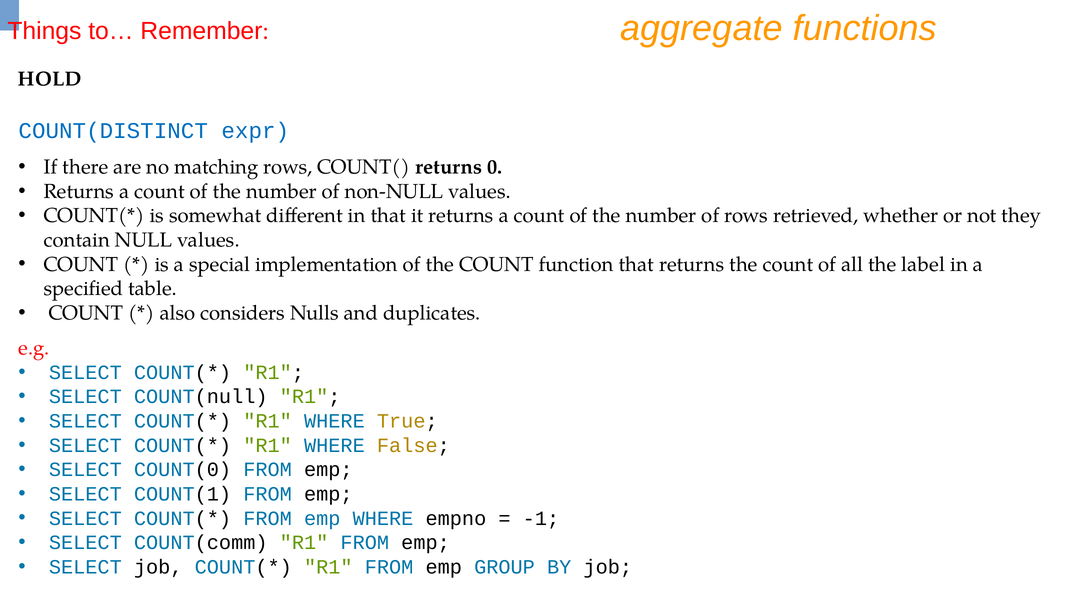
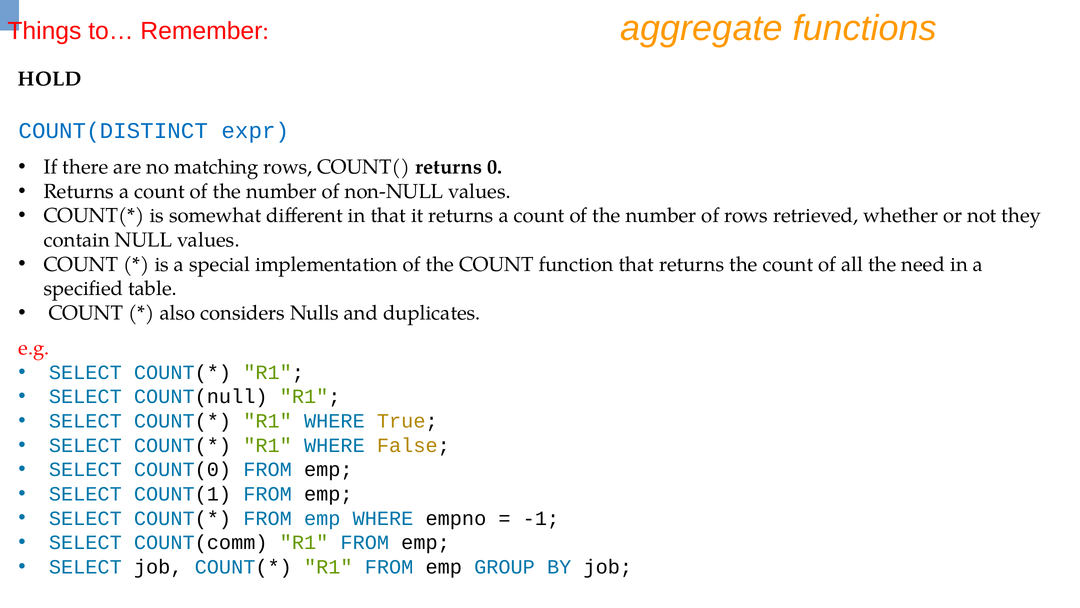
label: label -> need
